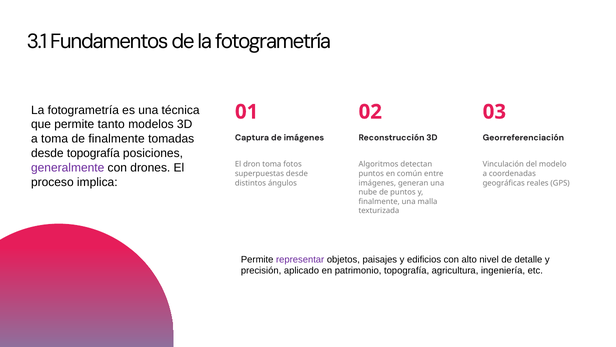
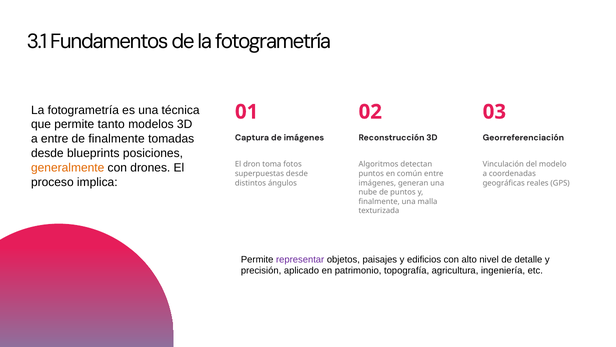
a toma: toma -> entre
desde topografía: topografía -> blueprints
generalmente colour: purple -> orange
